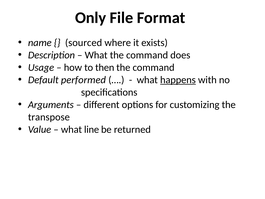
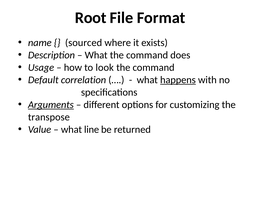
Only: Only -> Root
then: then -> look
performed: performed -> correlation
Arguments underline: none -> present
